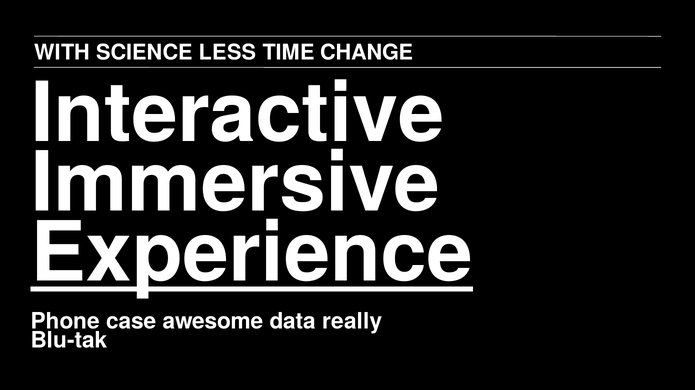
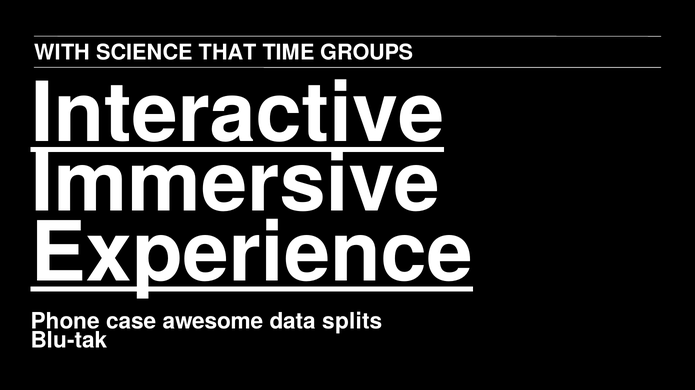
LESS: LESS -> THAT
CHANGE: CHANGE -> GROUPS
Interactive underline: none -> present
really: really -> splits
